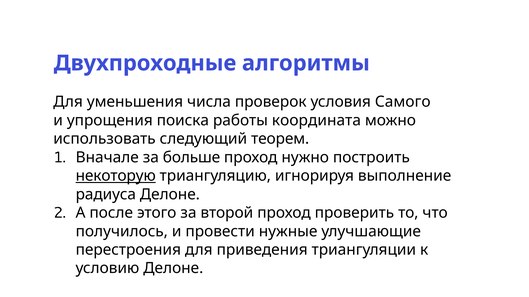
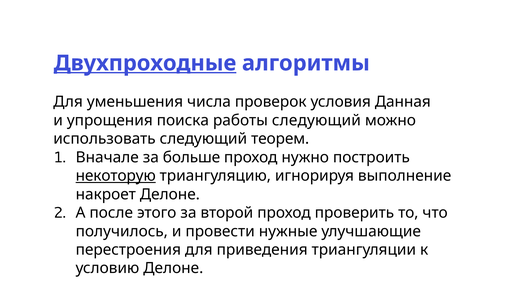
Двухпроходные underline: none -> present
Самого: Самого -> Данная
работы координата: координата -> следующий
радиуса: радиуса -> накроет
